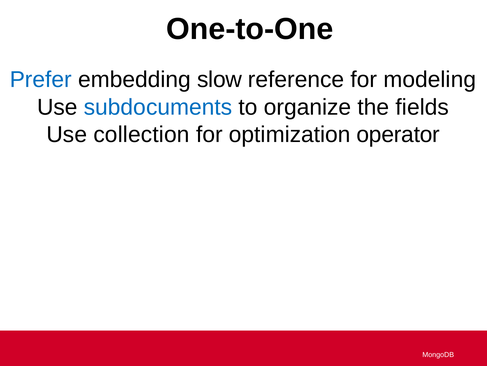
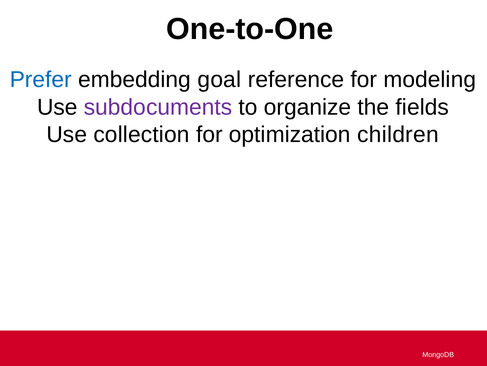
slow: slow -> goal
subdocuments colour: blue -> purple
operator: operator -> children
